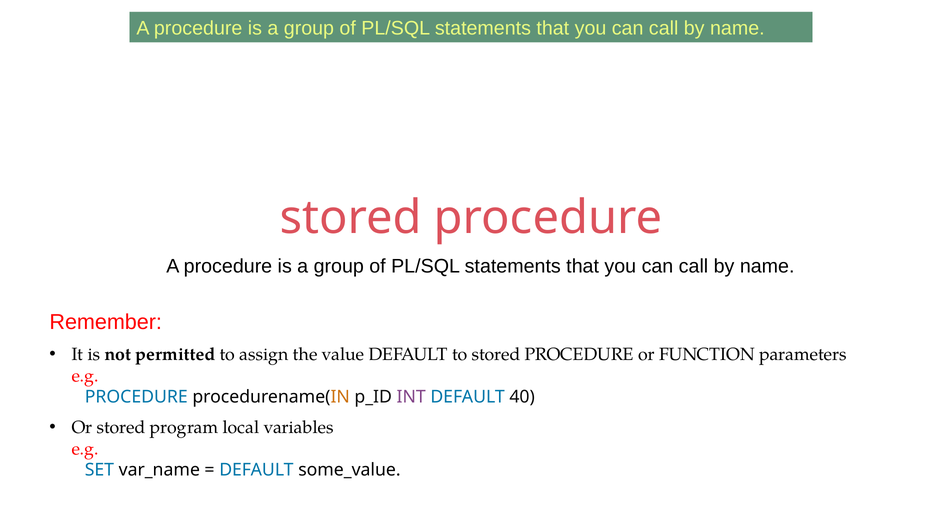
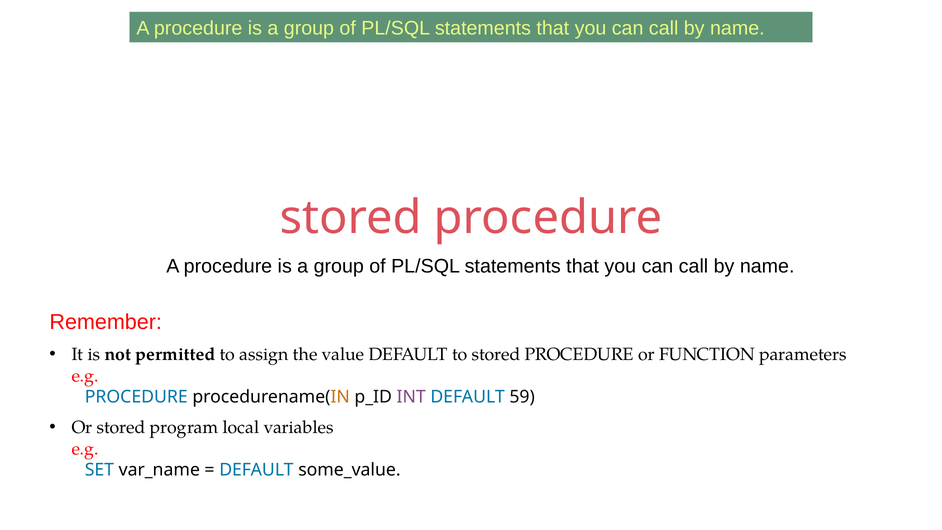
40: 40 -> 59
